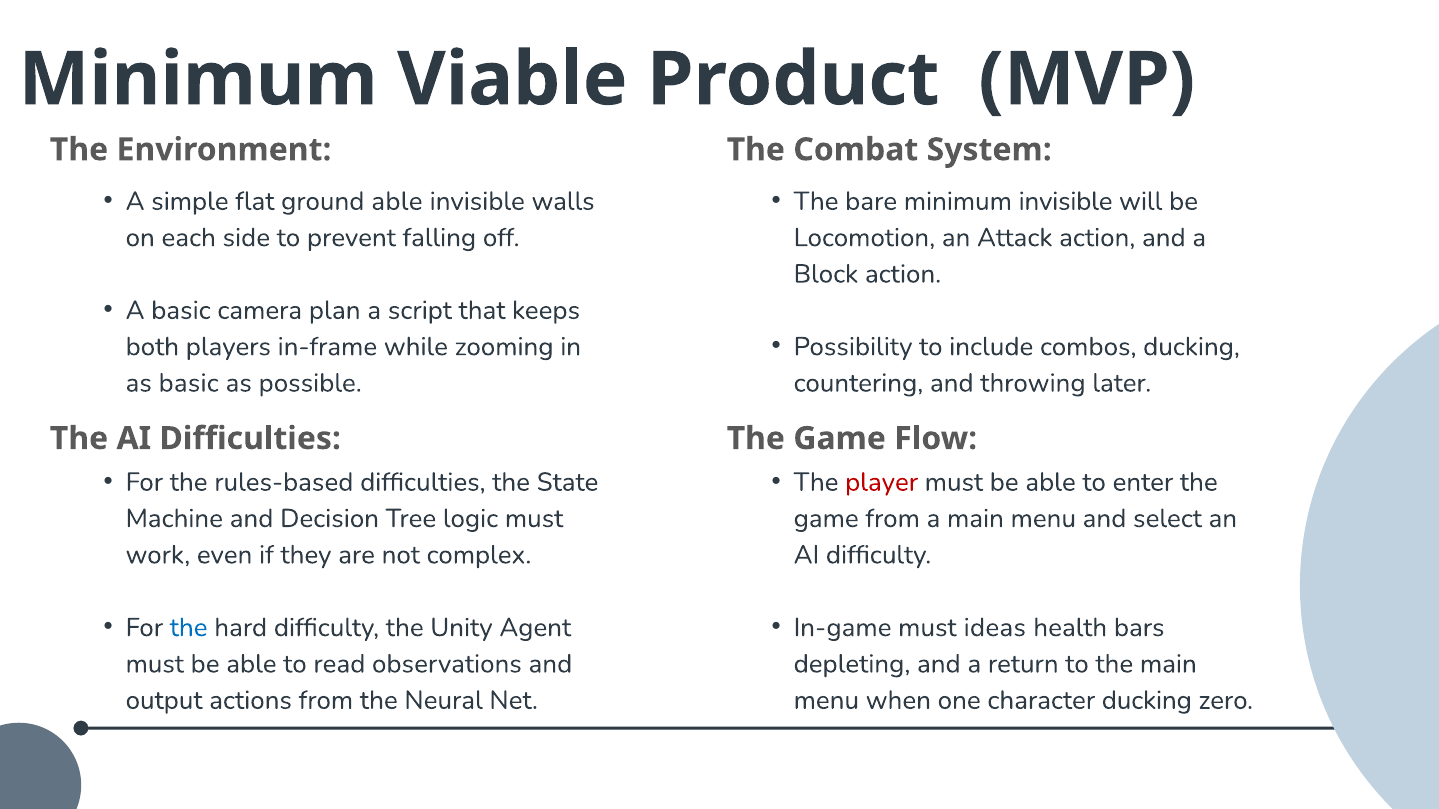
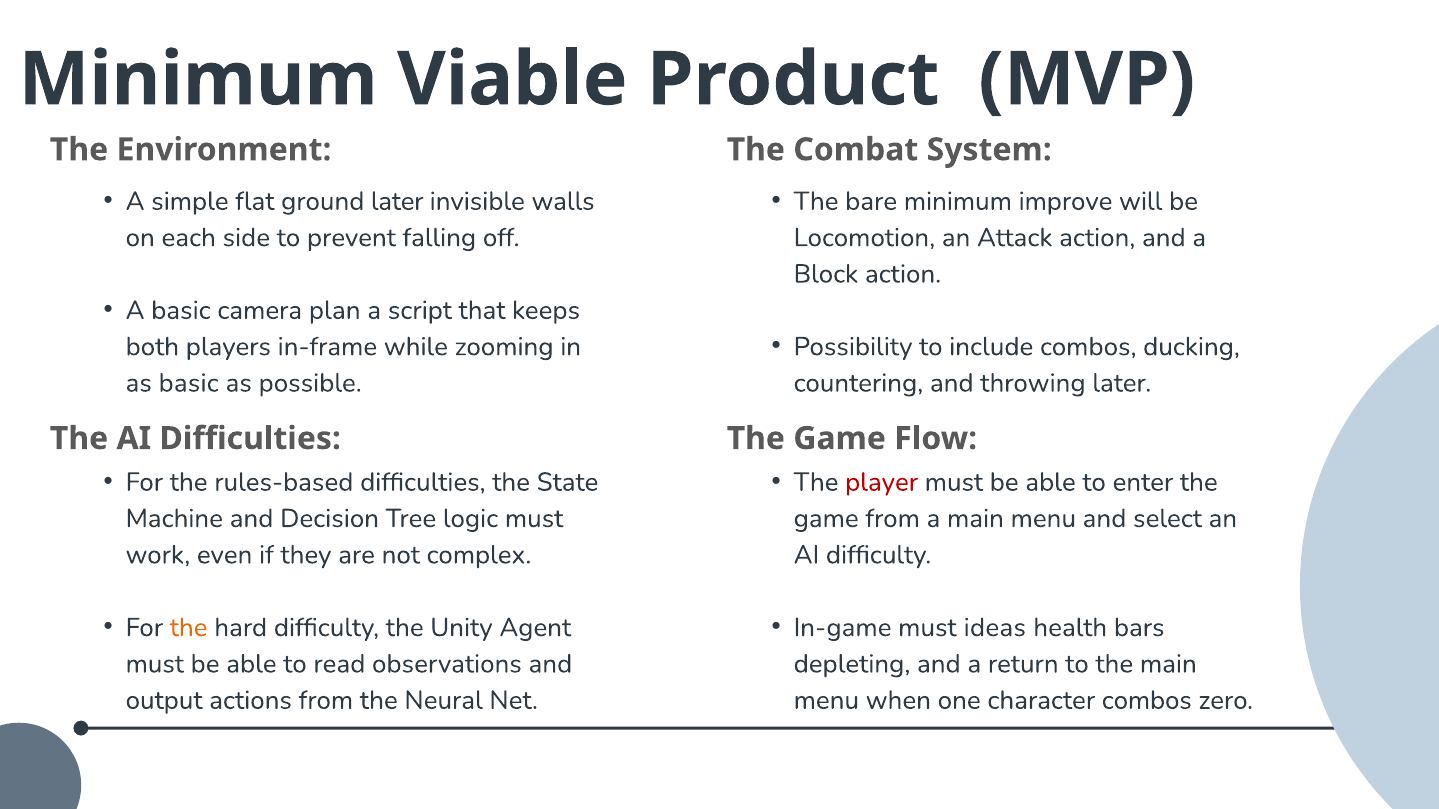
ground able: able -> later
minimum invisible: invisible -> improve
the at (189, 628) colour: blue -> orange
character ducking: ducking -> combos
